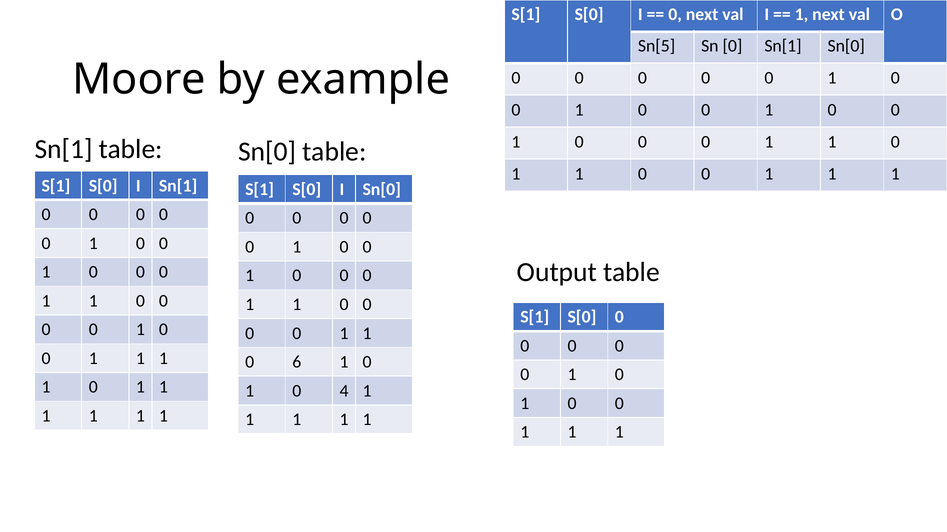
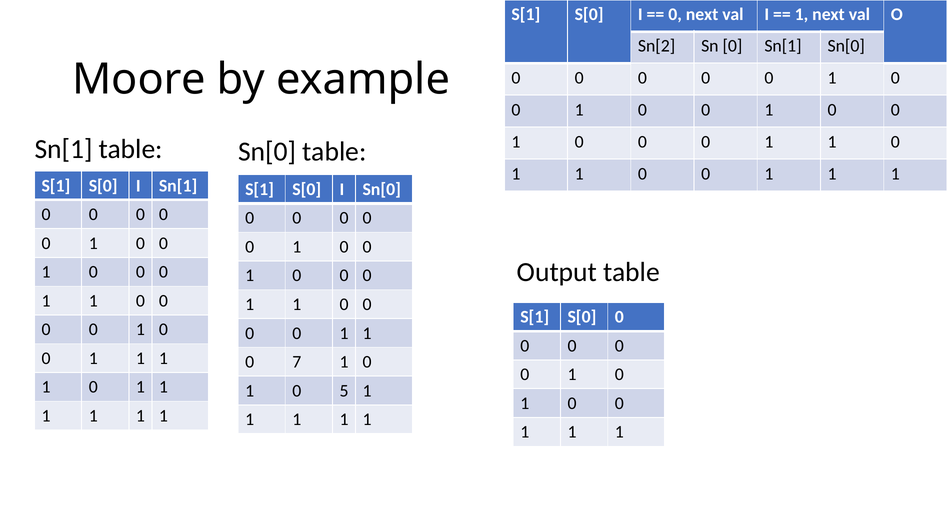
Sn[5: Sn[5 -> Sn[2
6: 6 -> 7
4: 4 -> 5
